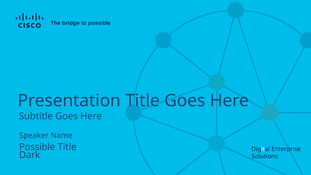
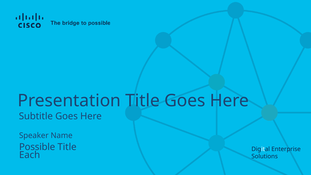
Dark: Dark -> Each
